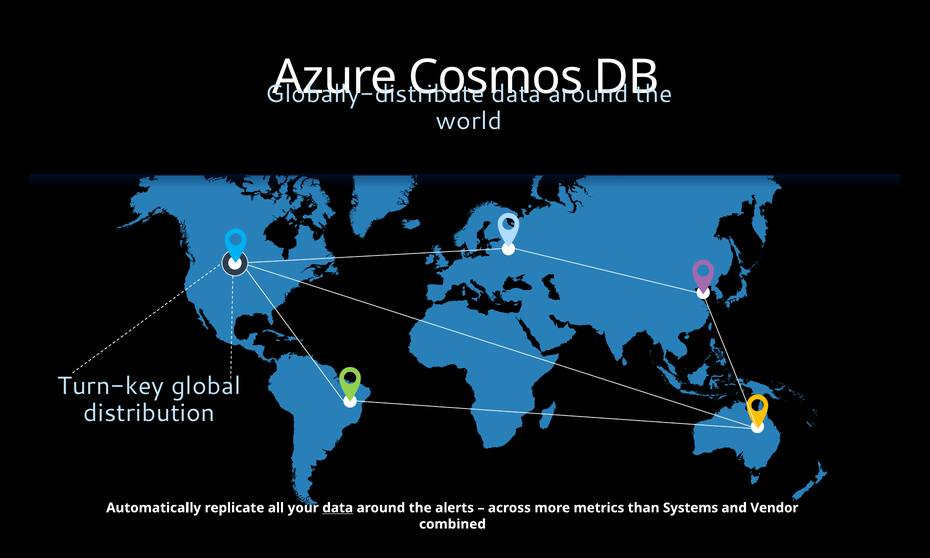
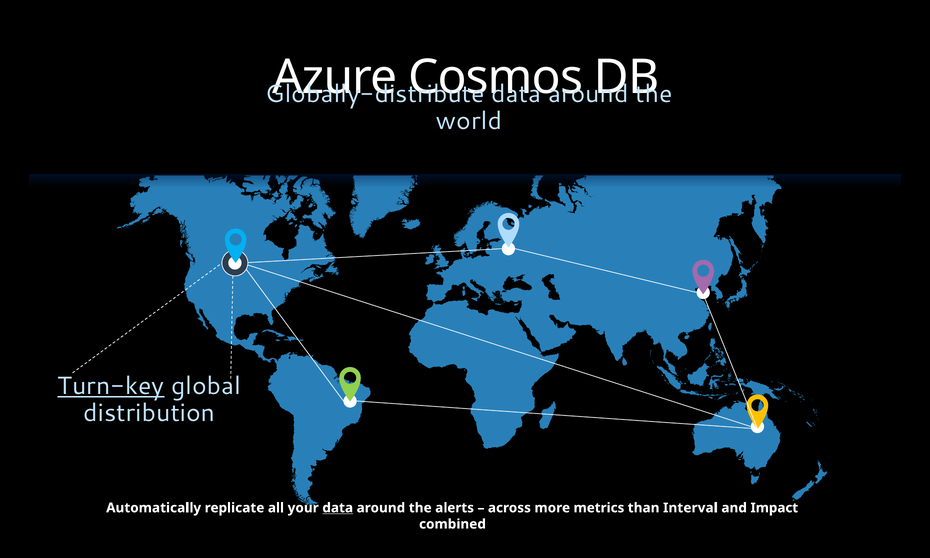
Turn-key underline: none -> present
Systems: Systems -> Interval
Vendor: Vendor -> Impact
